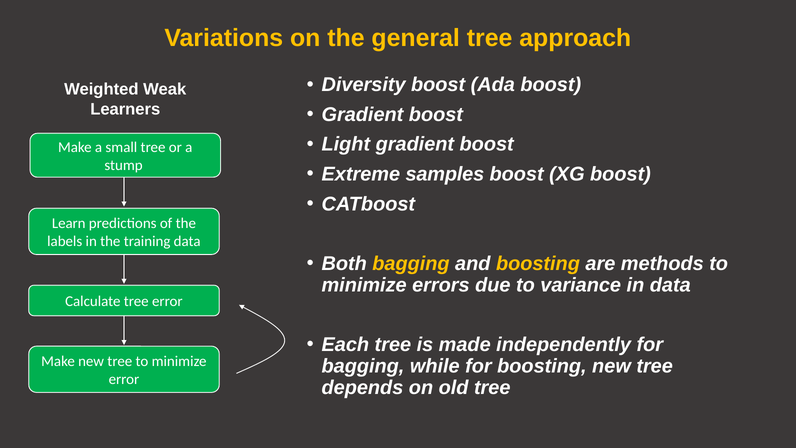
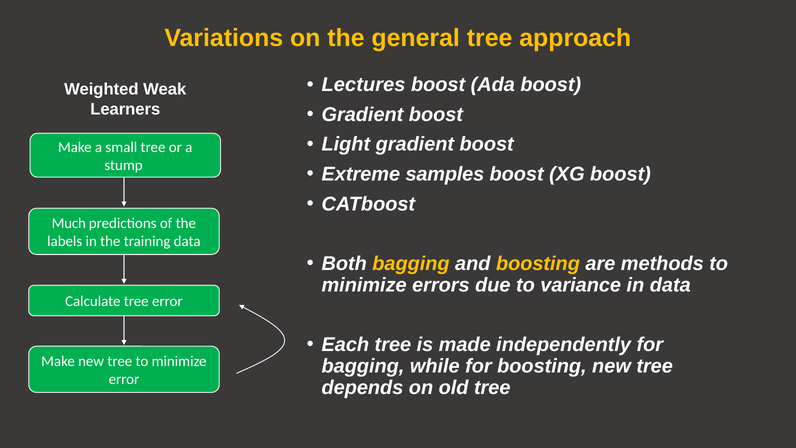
Diversity: Diversity -> Lectures
Learn: Learn -> Much
